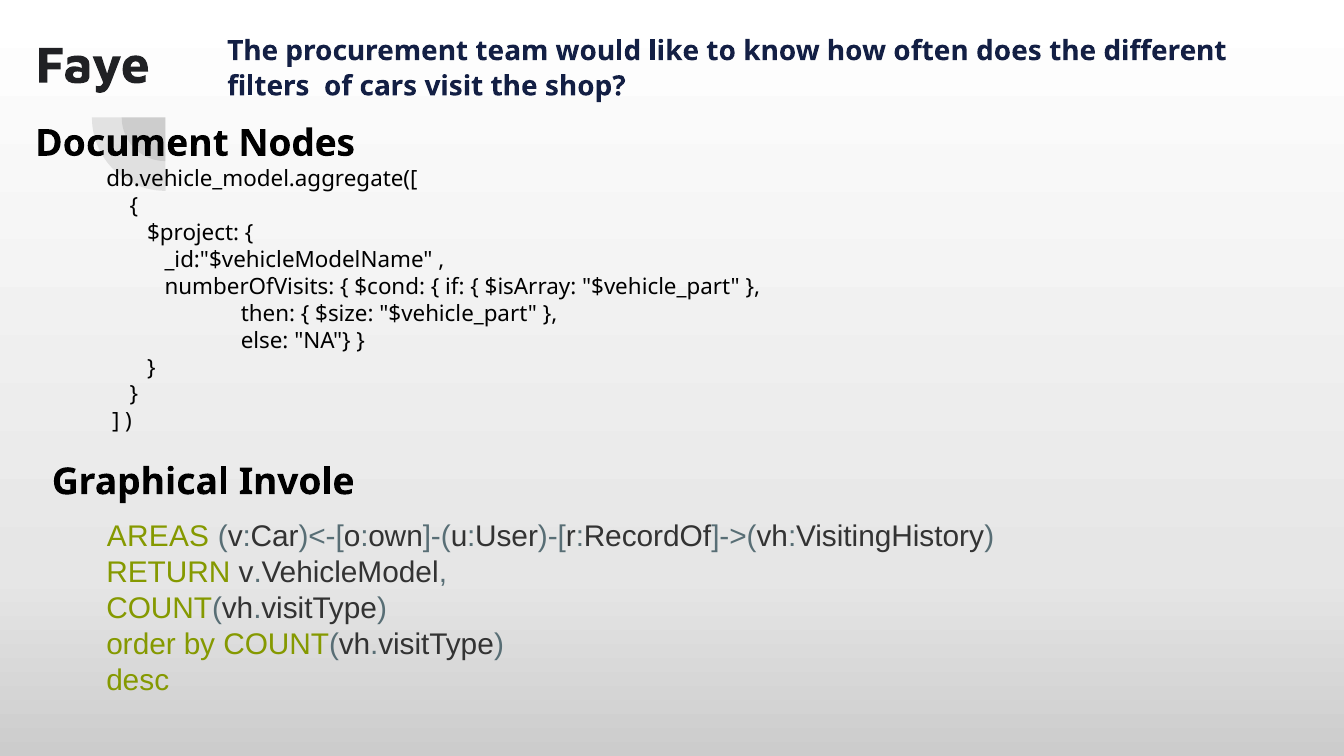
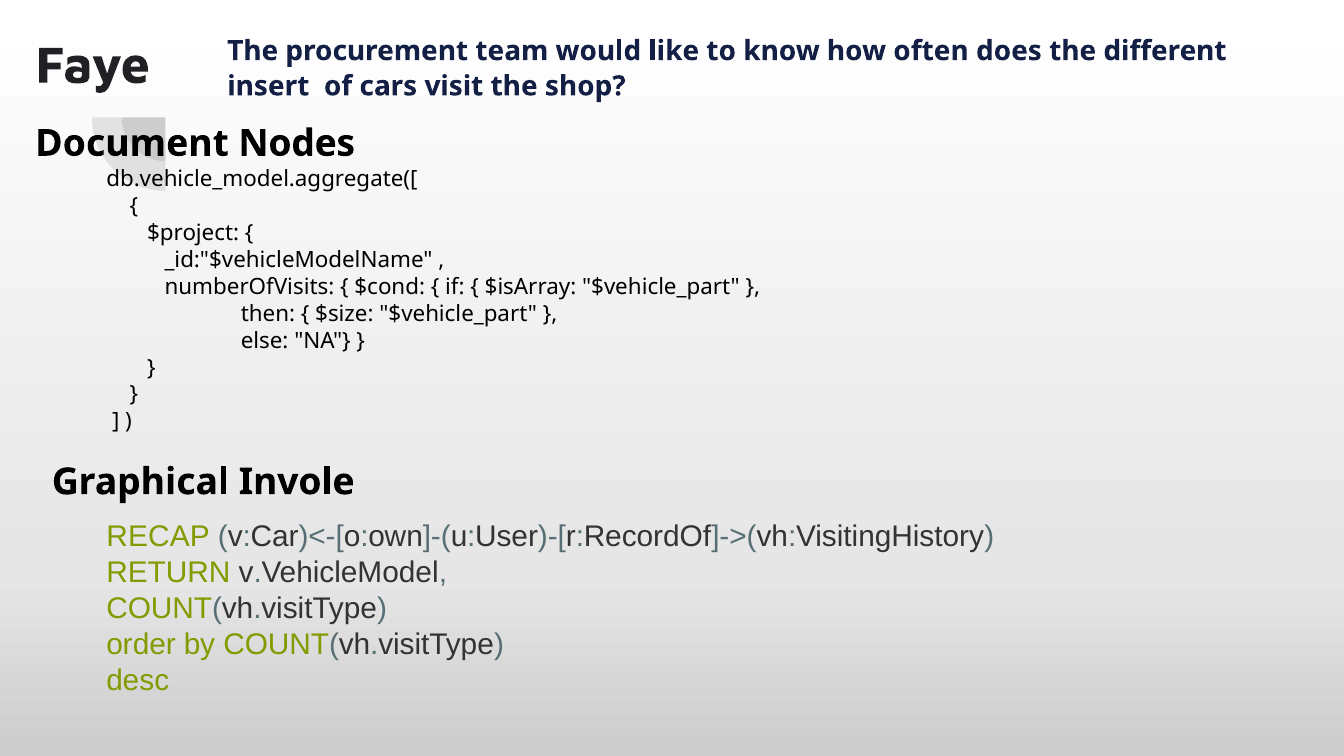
filters: filters -> insert
AREAS: AREAS -> RECAP
